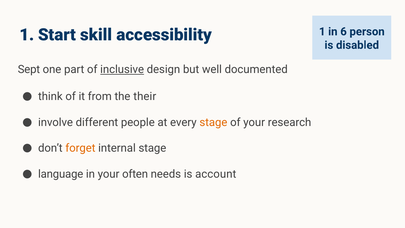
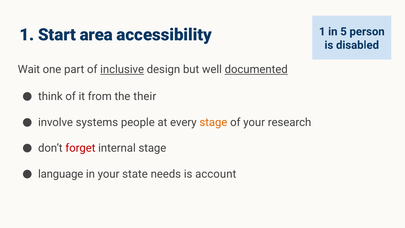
6: 6 -> 5
skill: skill -> area
Sept: Sept -> Wait
documented underline: none -> present
different: different -> systems
forget colour: orange -> red
often: often -> state
